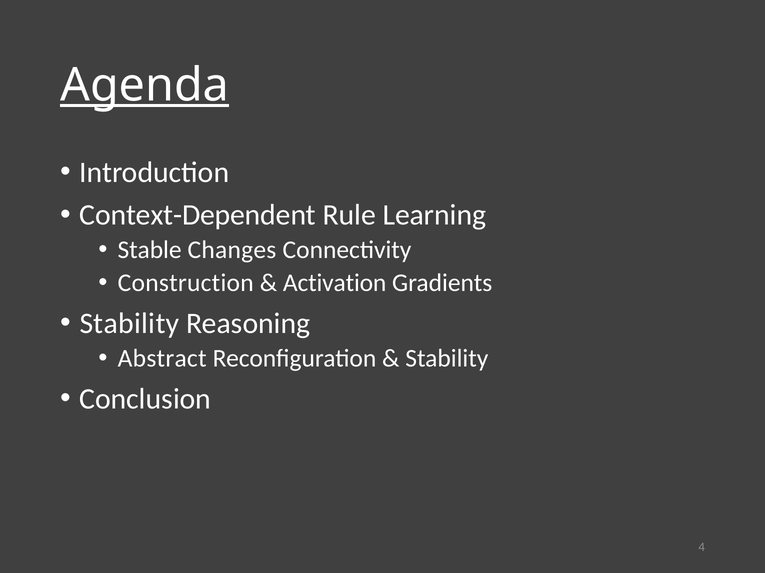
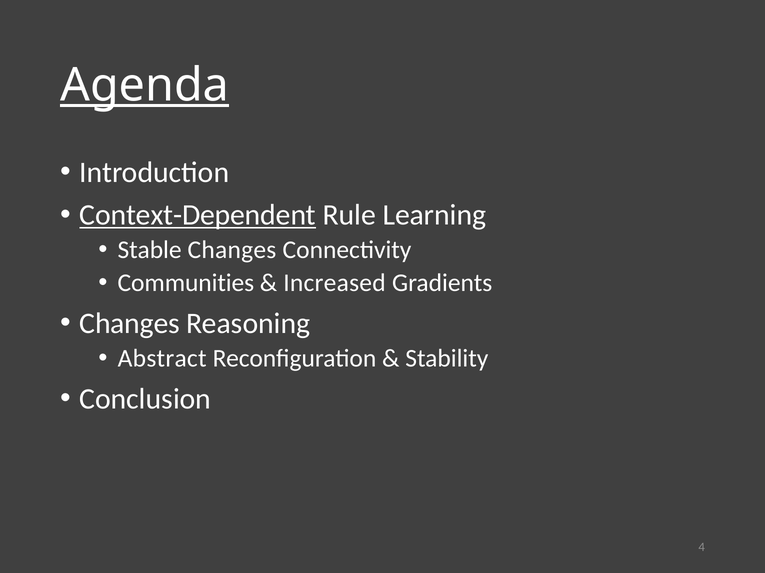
Context-Dependent underline: none -> present
Construction: Construction -> Communities
Activation: Activation -> Increased
Stability at (129, 324): Stability -> Changes
